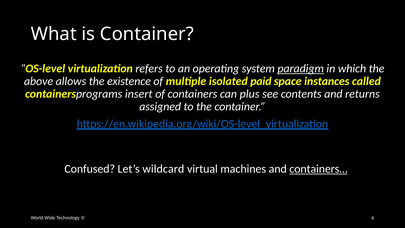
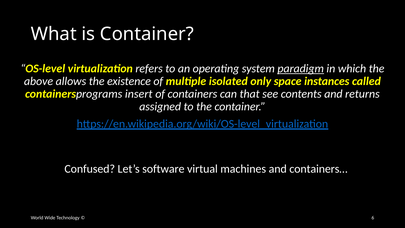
paid: paid -> only
plus: plus -> that
wildcard: wildcard -> software
containers… underline: present -> none
